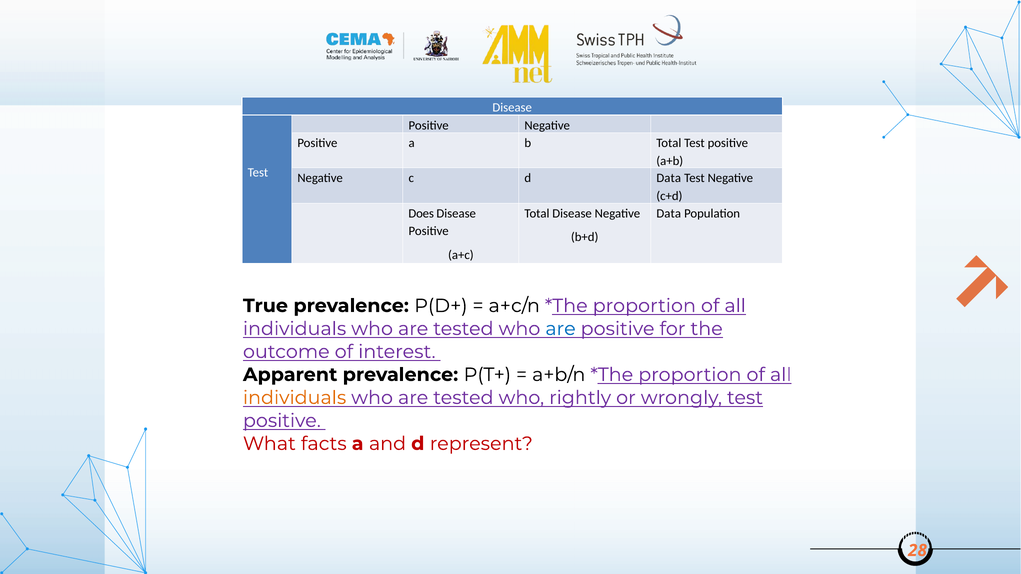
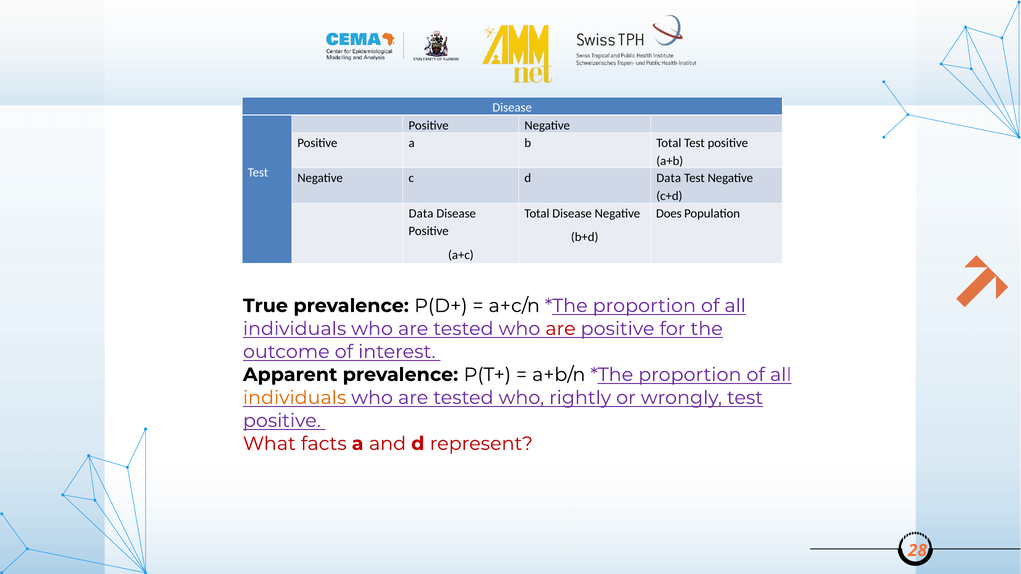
Does at (421, 213): Does -> Data
Data at (669, 213): Data -> Does
are at (561, 329) colour: blue -> red
